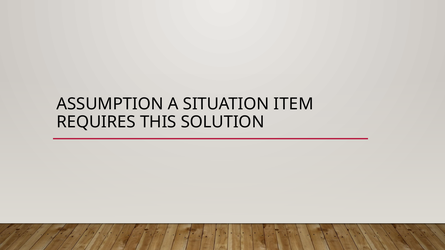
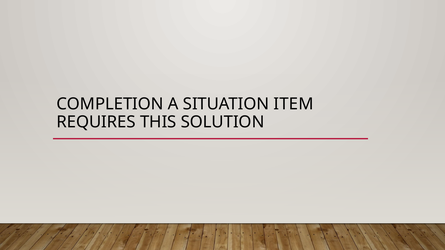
ASSUMPTION: ASSUMPTION -> COMPLETION
